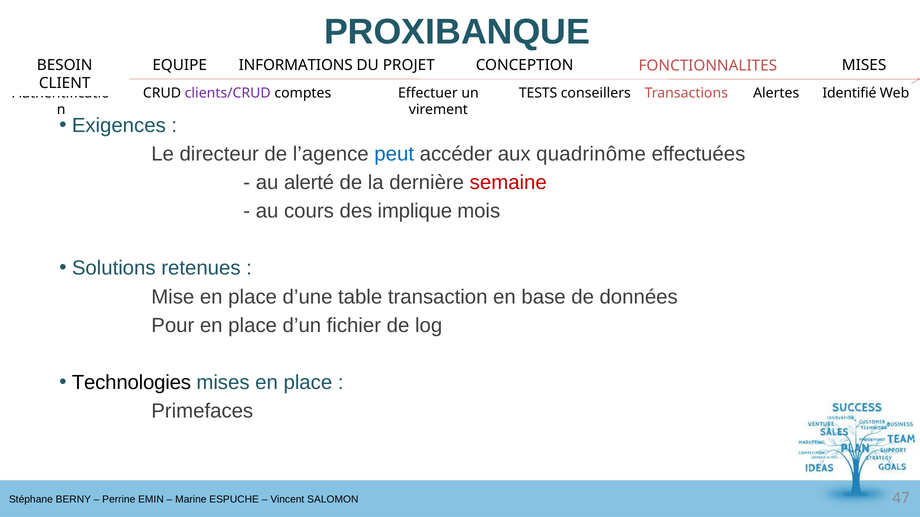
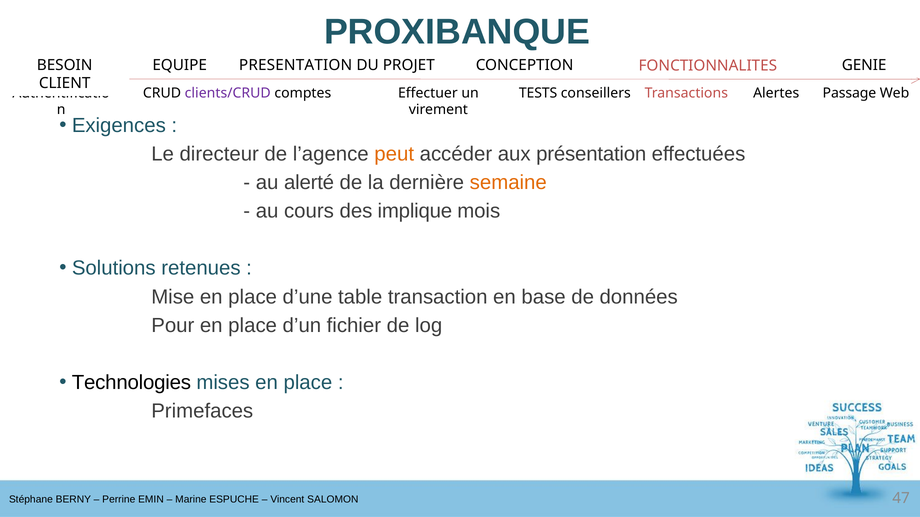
INFORMATIONS: INFORMATIONS -> PRESENTATION
PROJET MISES: MISES -> GENIE
Identifié: Identifié -> Passage
peut colour: blue -> orange
quadrinôme: quadrinôme -> présentation
semaine colour: red -> orange
